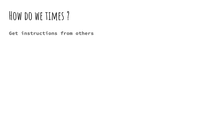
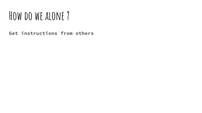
times: times -> alone
